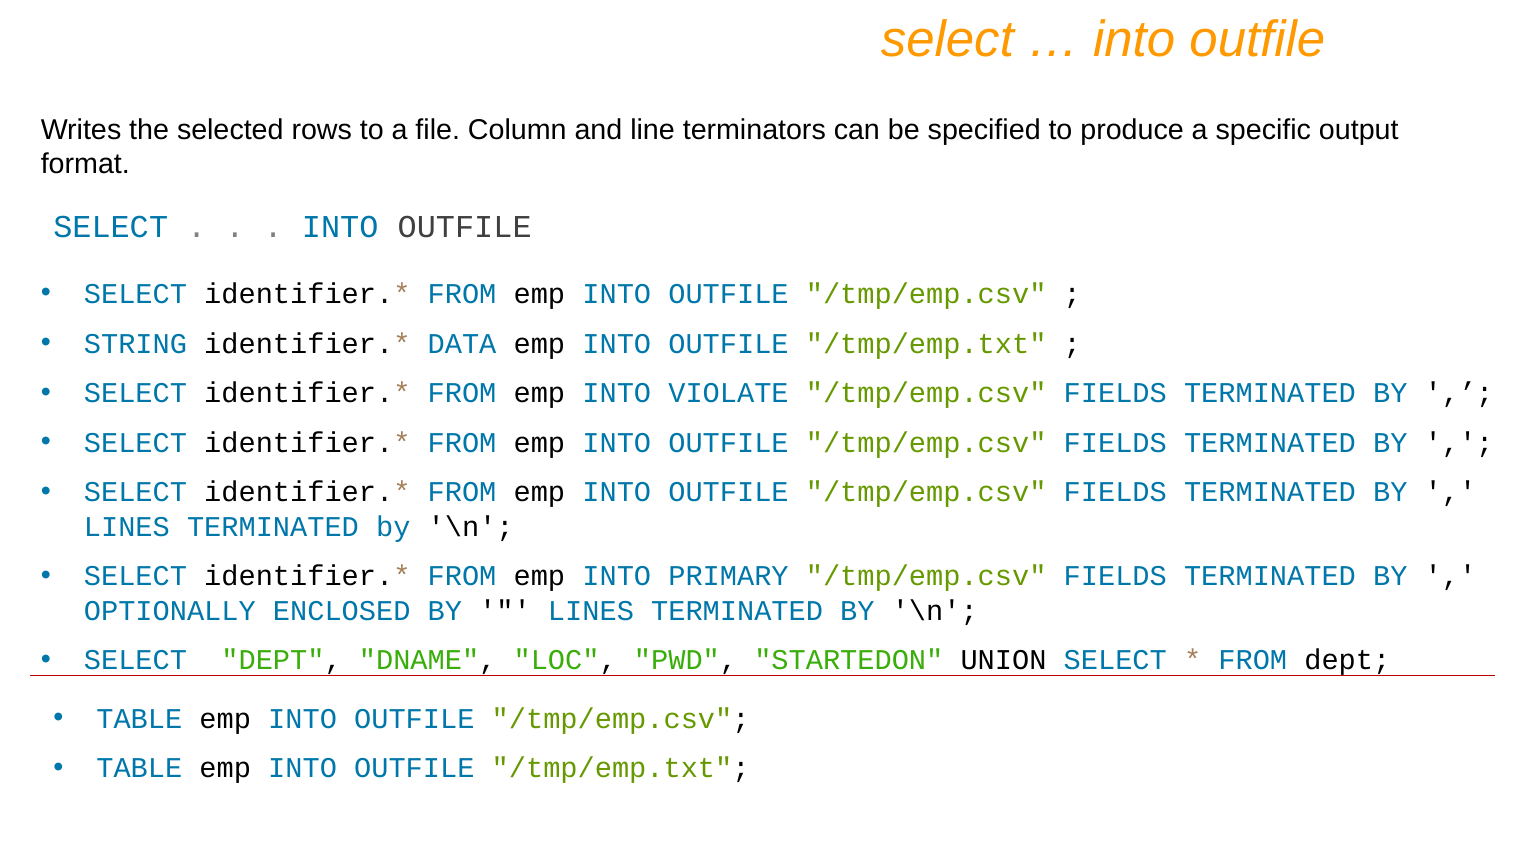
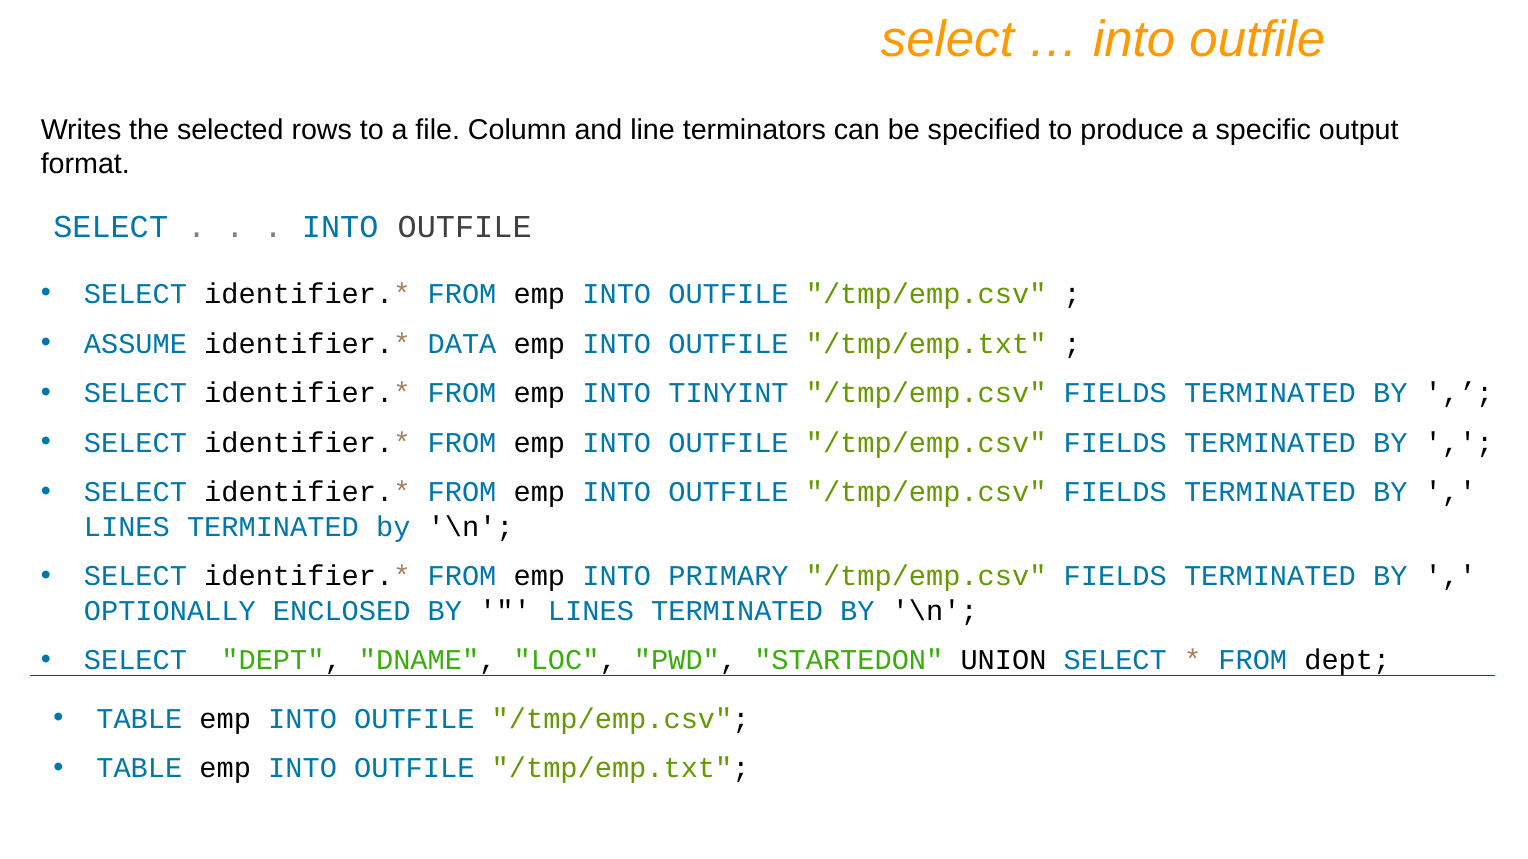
STRING: STRING -> ASSUME
VIOLATE: VIOLATE -> TINYINT
